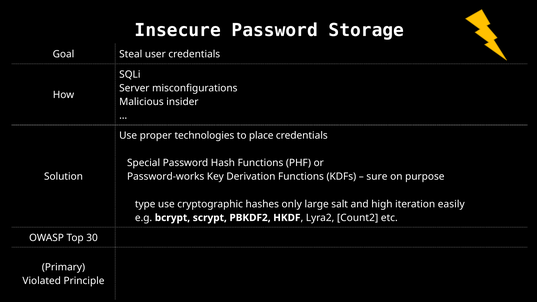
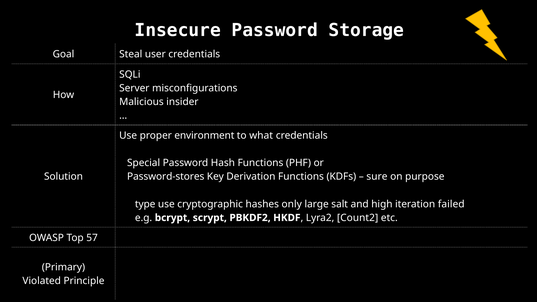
technologies: technologies -> environment
place: place -> what
Password-works: Password-works -> Password-stores
easily: easily -> failed
30: 30 -> 57
